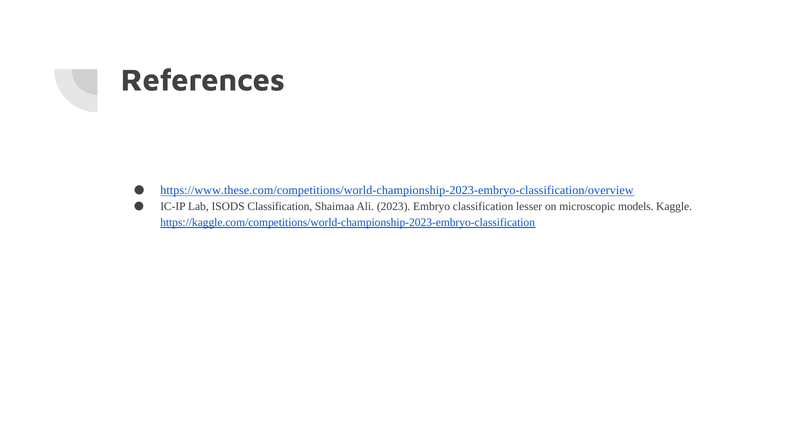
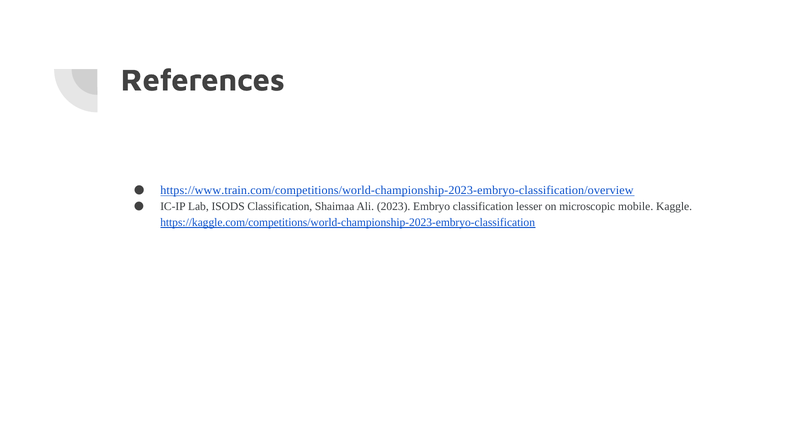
https://www.these.com/competitions/world-championship-2023-embryo-classification/overview: https://www.these.com/competitions/world-championship-2023-embryo-classification/overview -> https://www.train.com/competitions/world-championship-2023-embryo-classification/overview
models: models -> mobile
